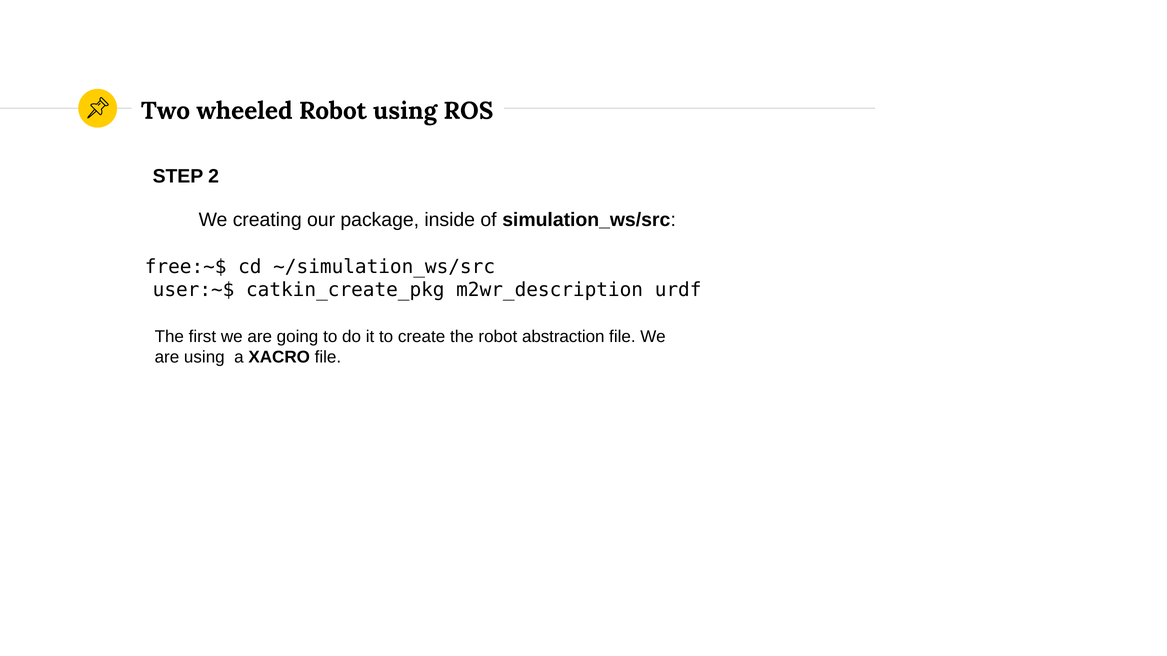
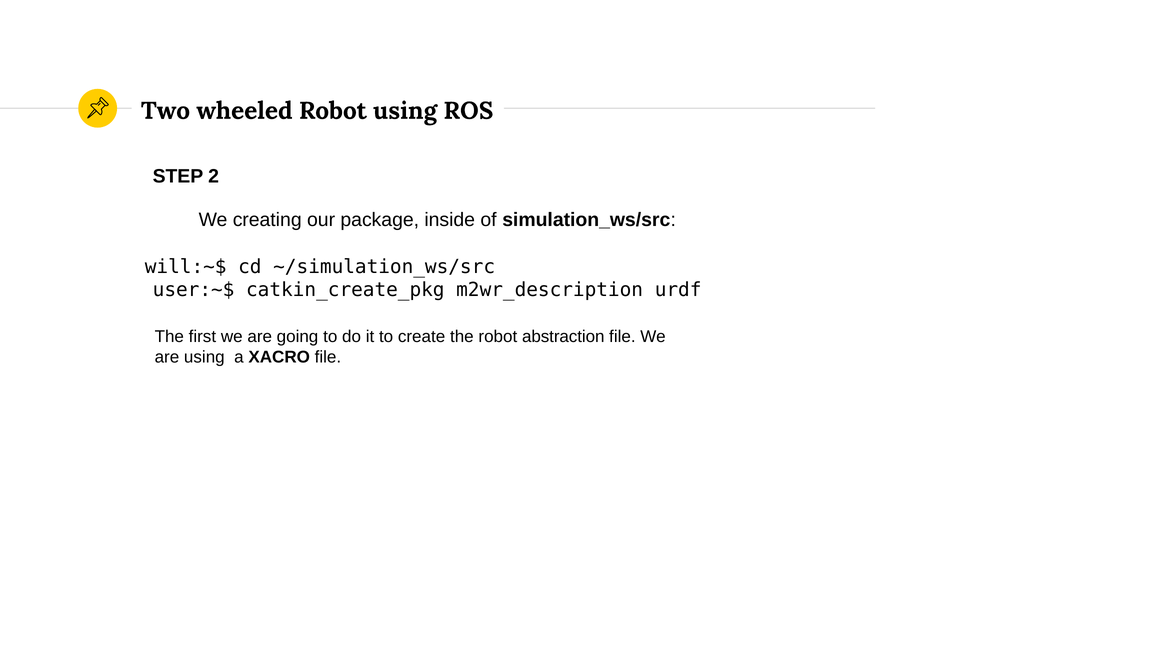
free:~$: free:~$ -> will:~$
